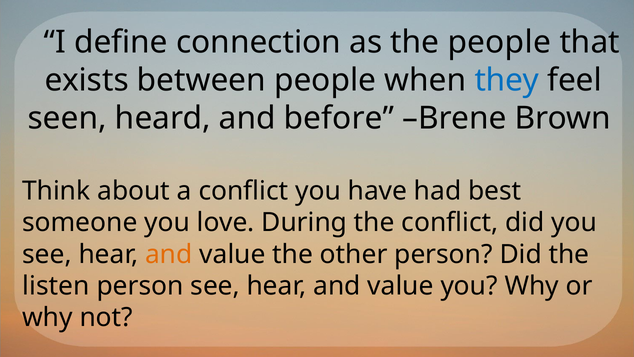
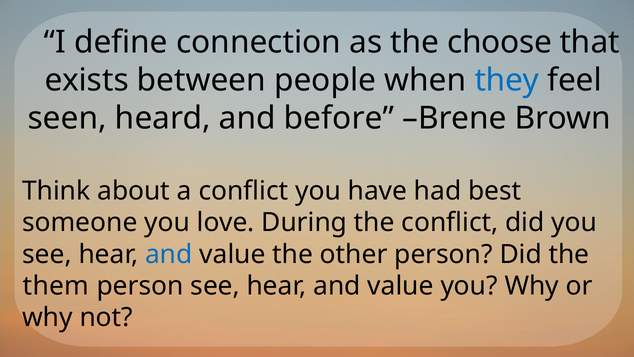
the people: people -> choose
and at (169, 254) colour: orange -> blue
listen: listen -> them
